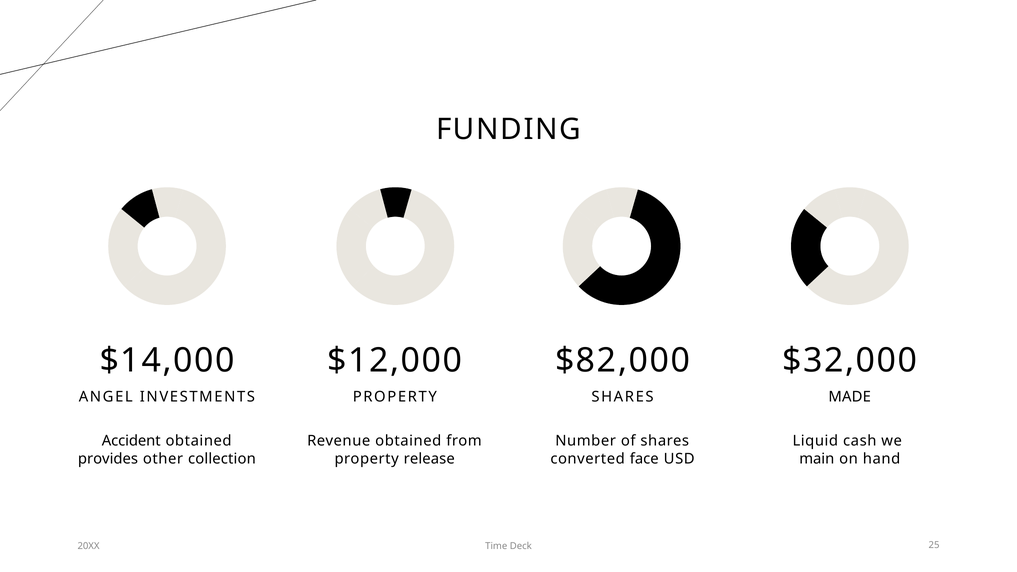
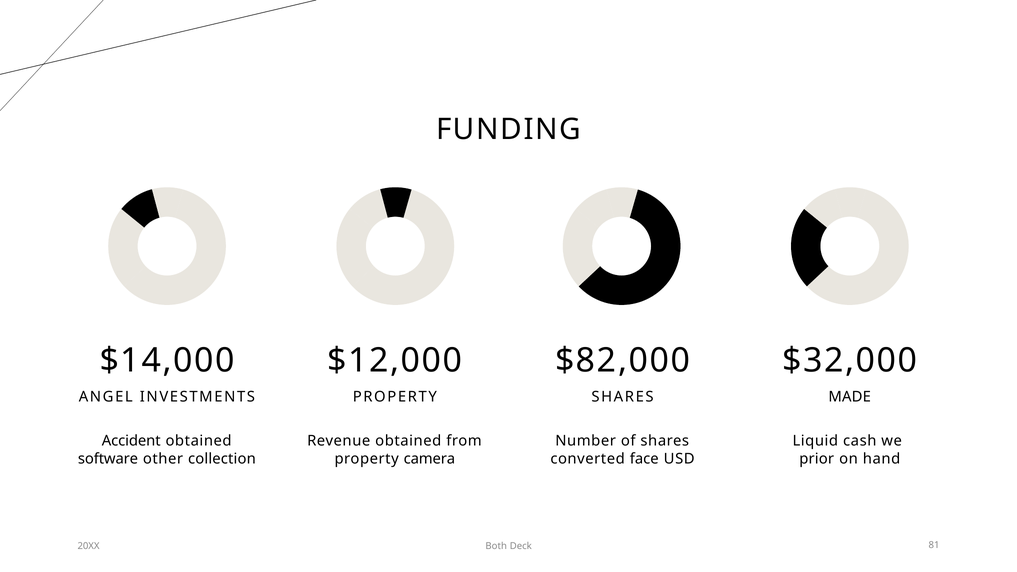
provides: provides -> software
release: release -> camera
main: main -> prior
Time: Time -> Both
25: 25 -> 81
